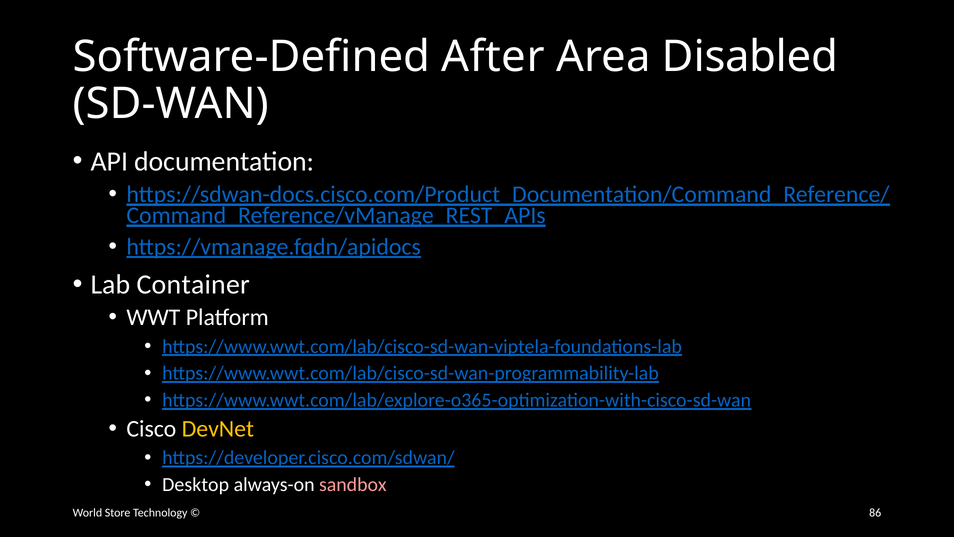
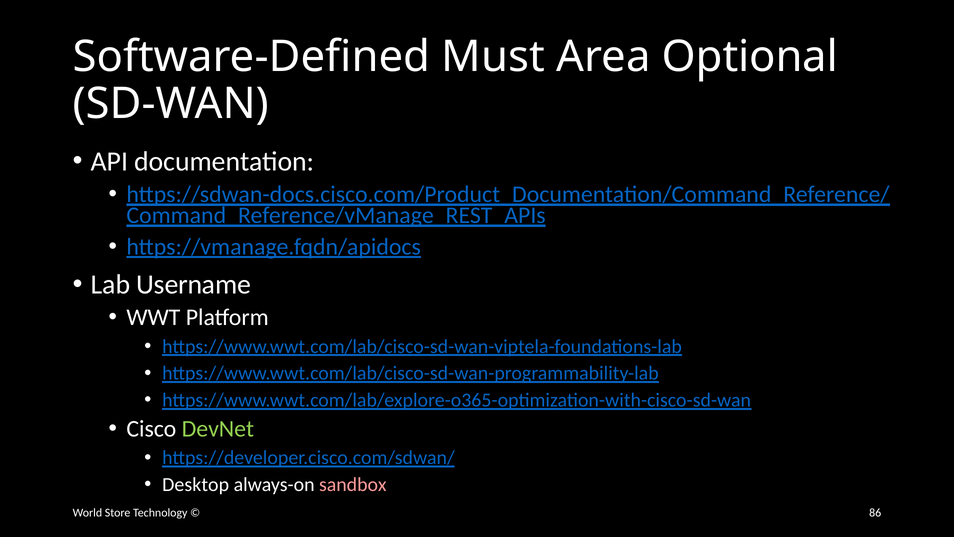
After: After -> Must
Disabled: Disabled -> Optional
Container: Container -> Username
DevNet colour: yellow -> light green
